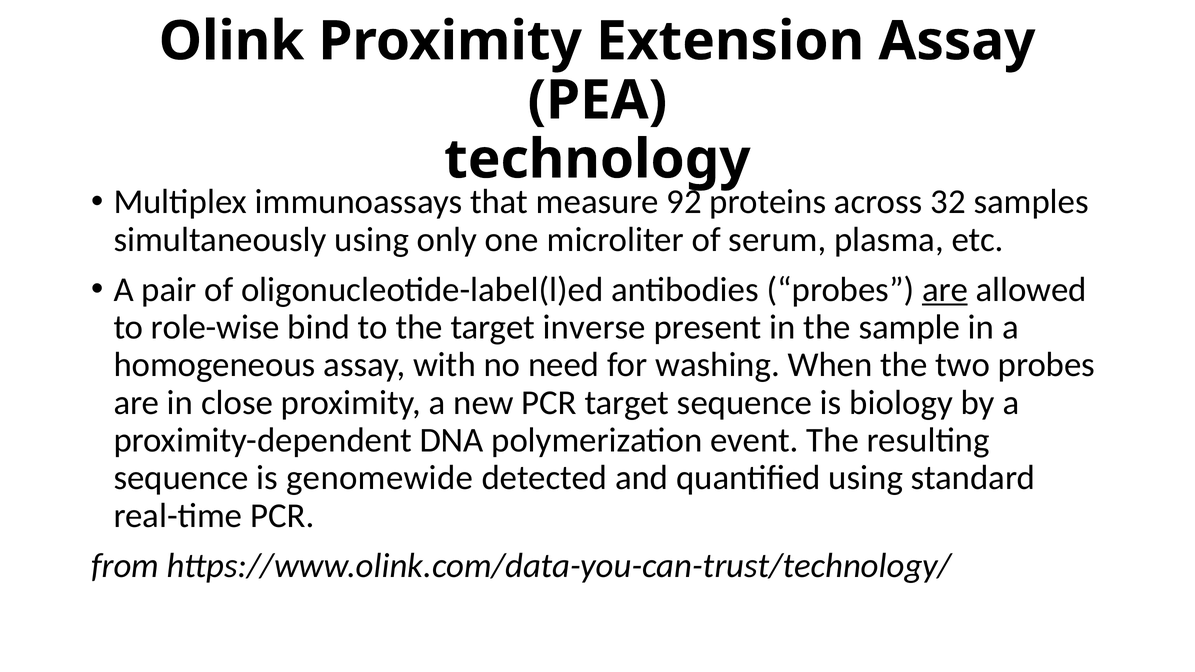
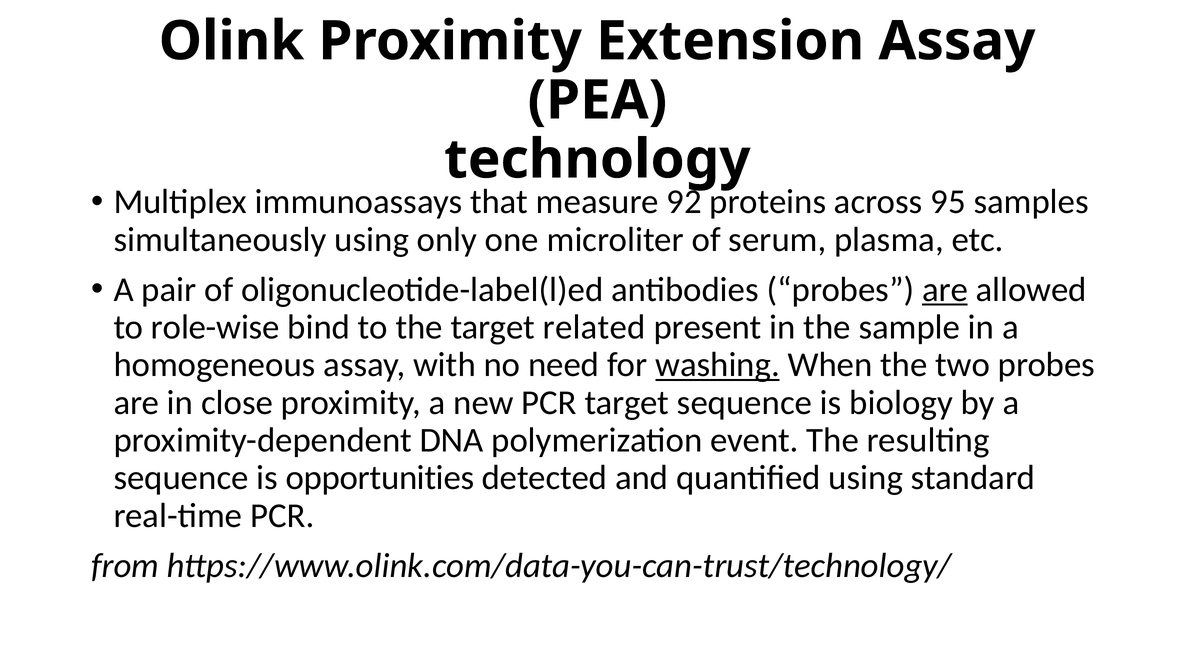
32: 32 -> 95
inverse: inverse -> related
washing underline: none -> present
genomewide: genomewide -> opportunities
